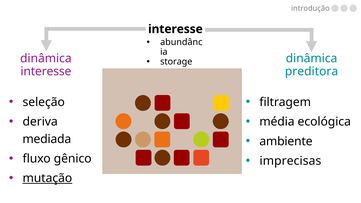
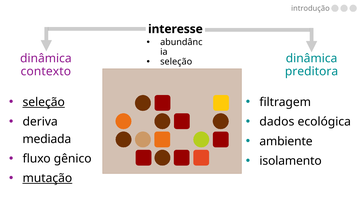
storage at (176, 62): storage -> seleção
interesse at (46, 71): interesse -> contexto
seleção at (44, 102) underline: none -> present
média: média -> dados
imprecisas: imprecisas -> isolamento
